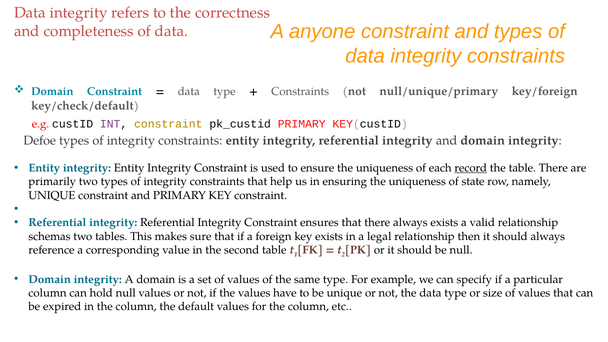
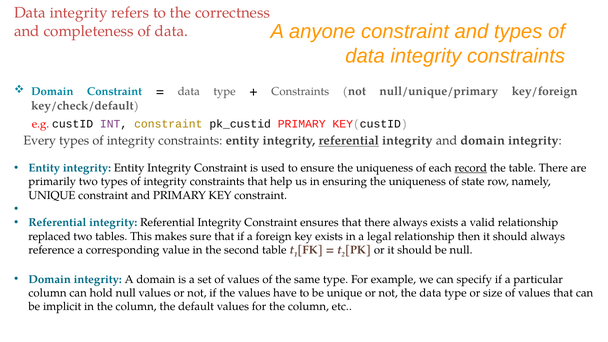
Defoe: Defoe -> Every
referential at (349, 141) underline: none -> present
schemas: schemas -> replaced
expired: expired -> implicit
